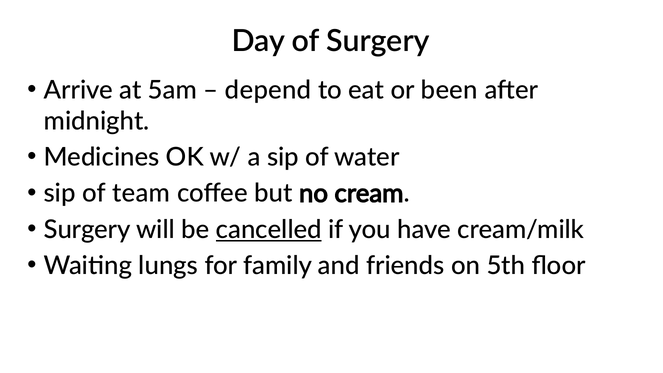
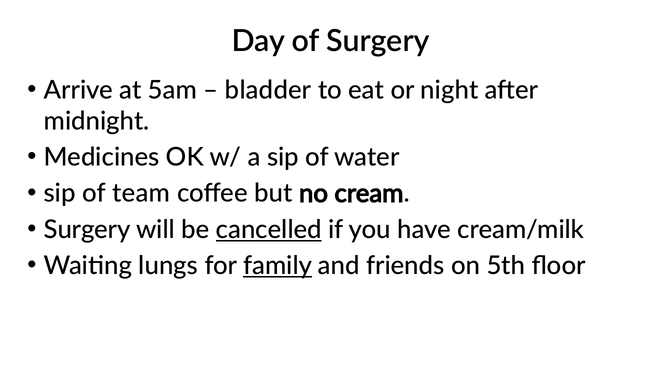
depend: depend -> bladder
been: been -> night
family underline: none -> present
